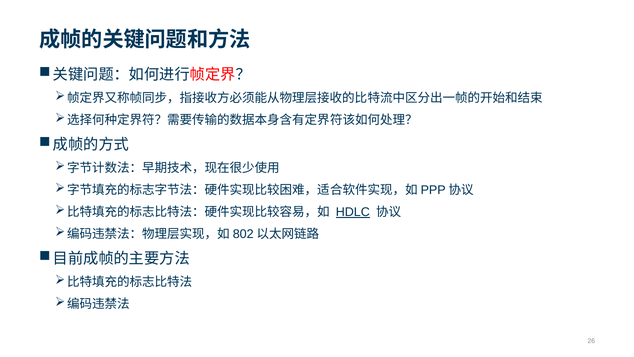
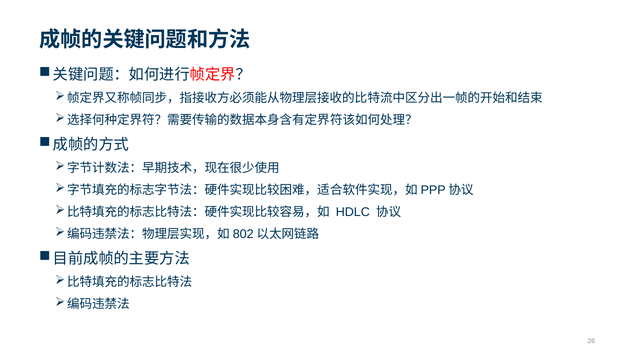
HDLC underline: present -> none
